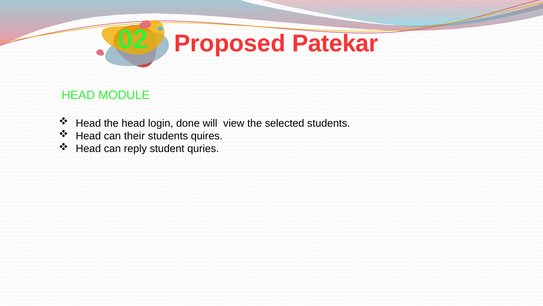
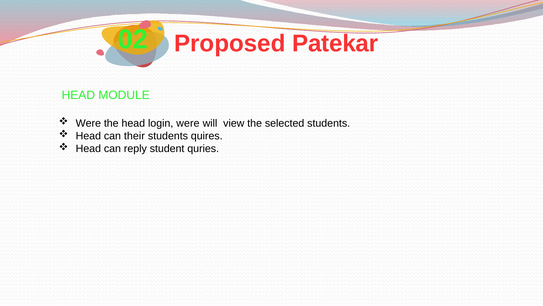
Head at (88, 123): Head -> Were
login done: done -> were
